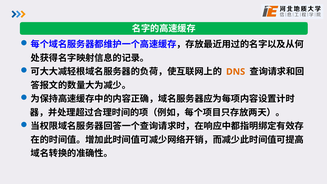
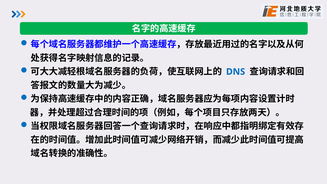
DNS colour: orange -> blue
